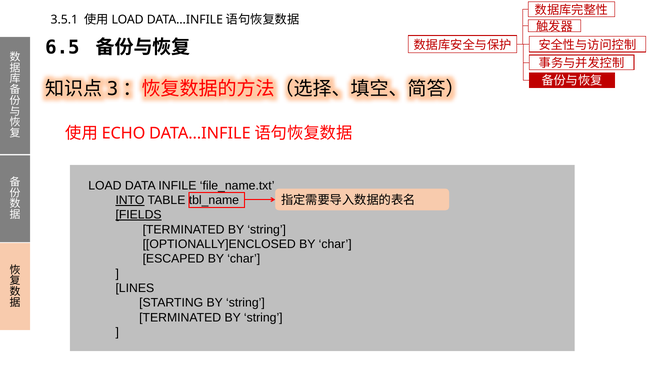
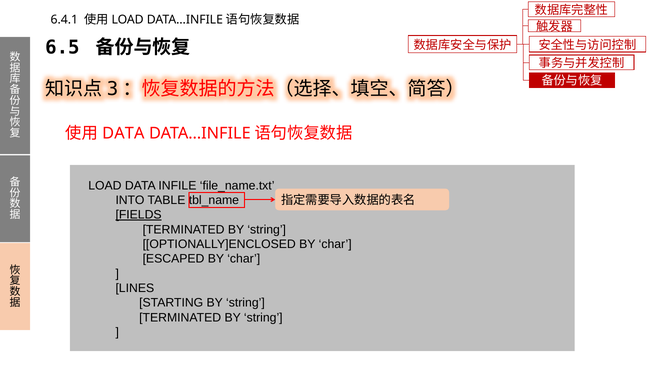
3.5.1: 3.5.1 -> 6.4.1
ECHO at (124, 133): ECHO -> DATA
INTO underline: present -> none
